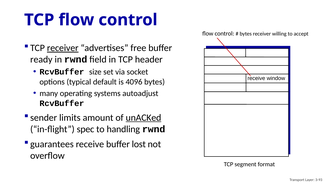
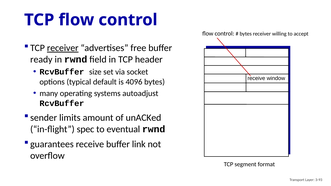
unACKed underline: present -> none
handling: handling -> eventual
lost: lost -> link
